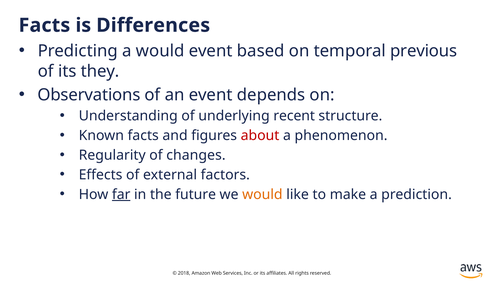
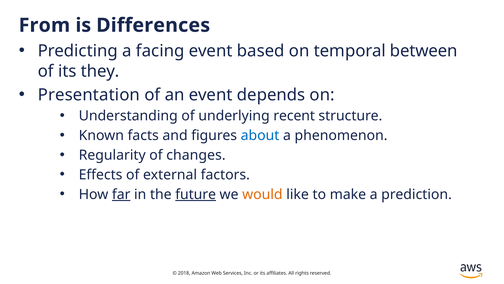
Facts at (44, 25): Facts -> From
a would: would -> facing
previous: previous -> between
Observations: Observations -> Presentation
about colour: red -> blue
future underline: none -> present
